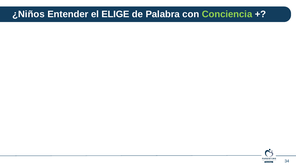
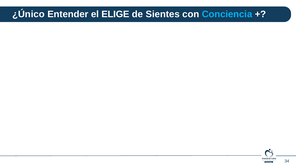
¿Niños: ¿Niños -> ¿Único
Palabra: Palabra -> Sientes
Conciencia colour: light green -> light blue
